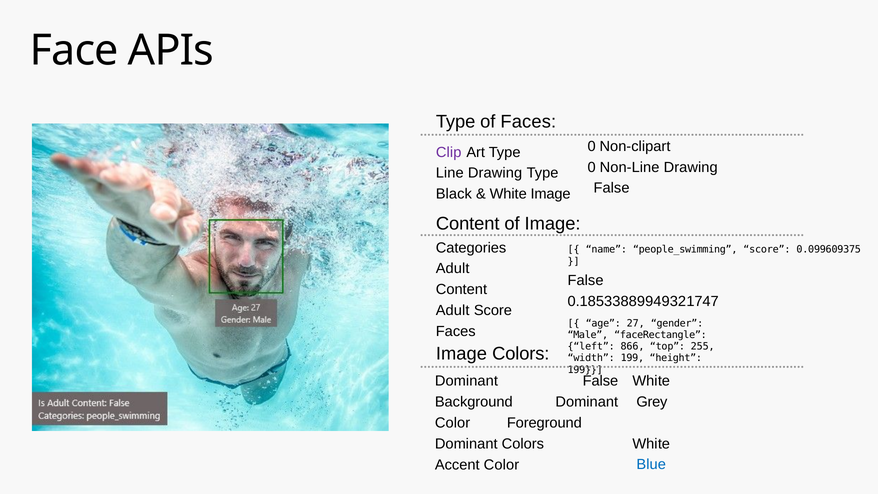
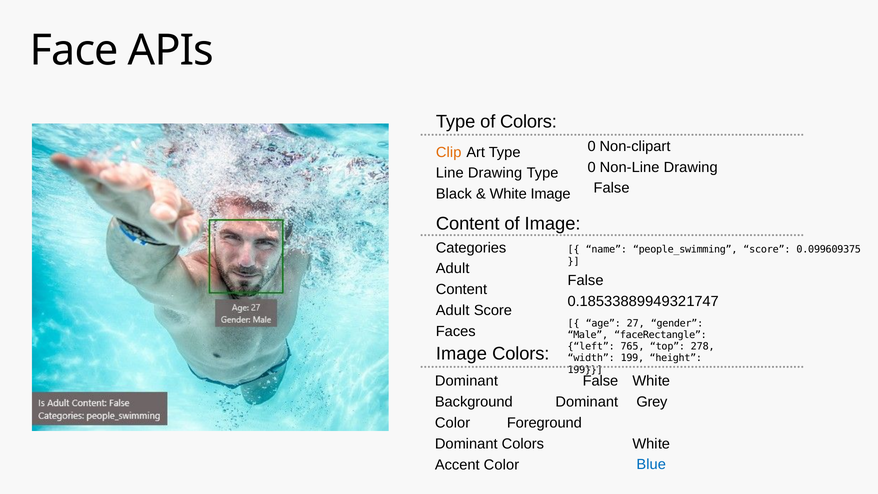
of Faces: Faces -> Colors
Clip colour: purple -> orange
866: 866 -> 765
255: 255 -> 278
